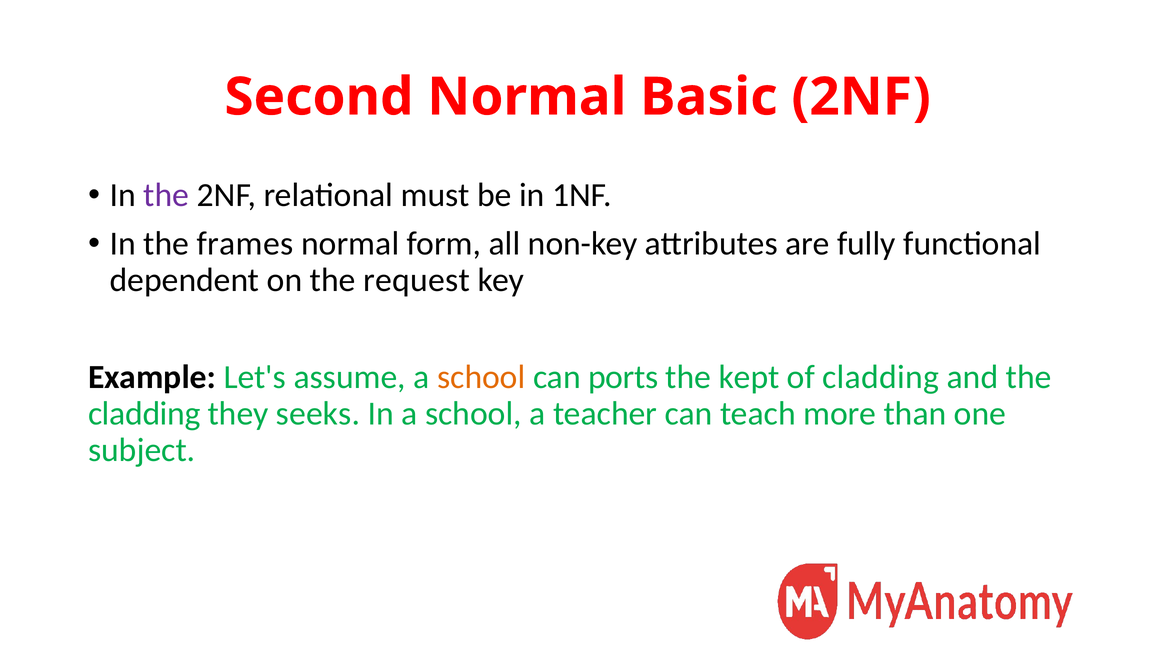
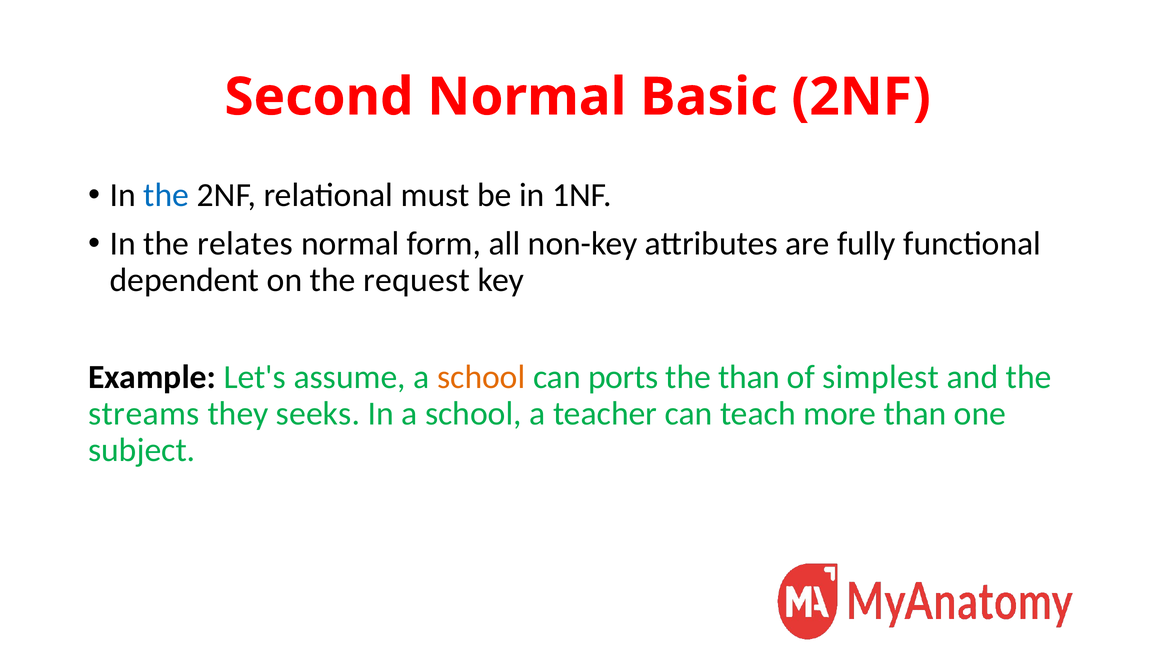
the at (166, 195) colour: purple -> blue
frames: frames -> relates
the kept: kept -> than
of cladding: cladding -> simplest
cladding at (144, 414): cladding -> streams
